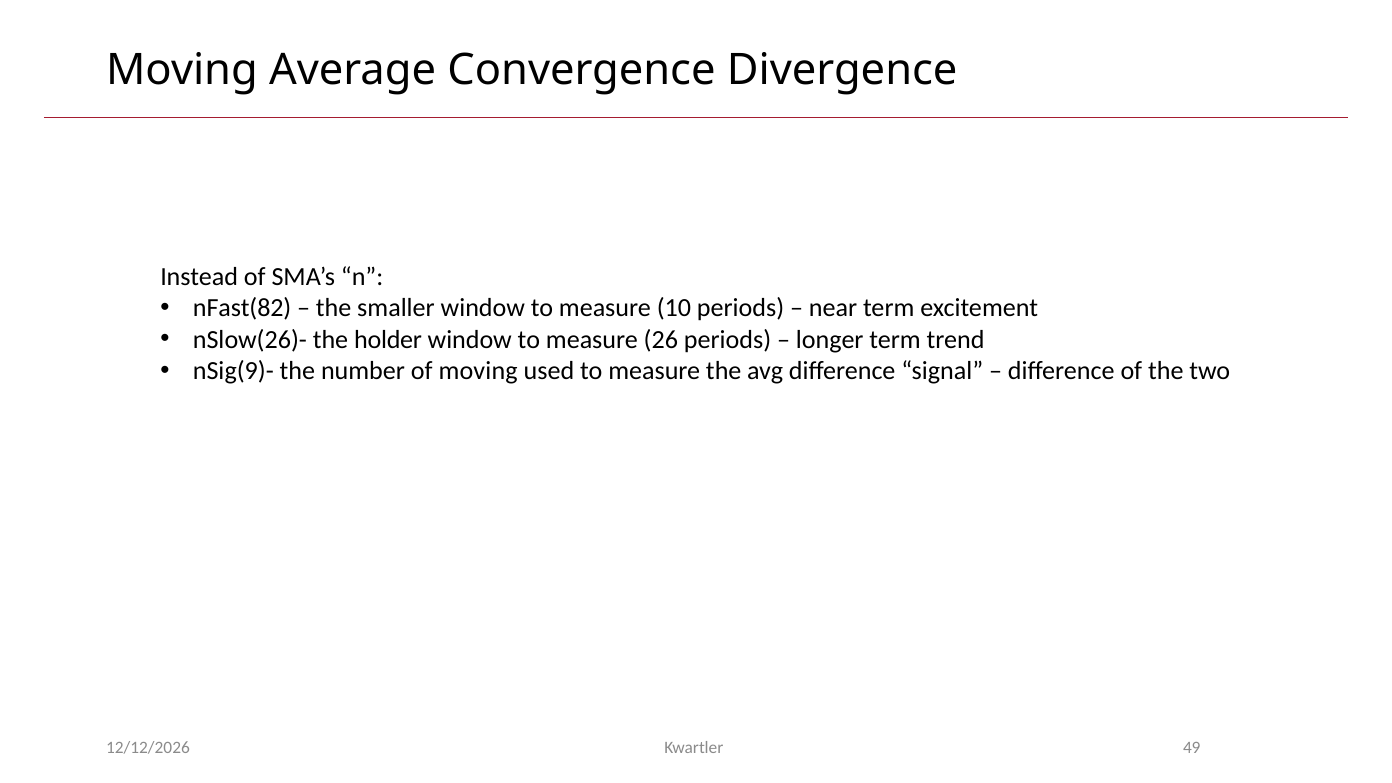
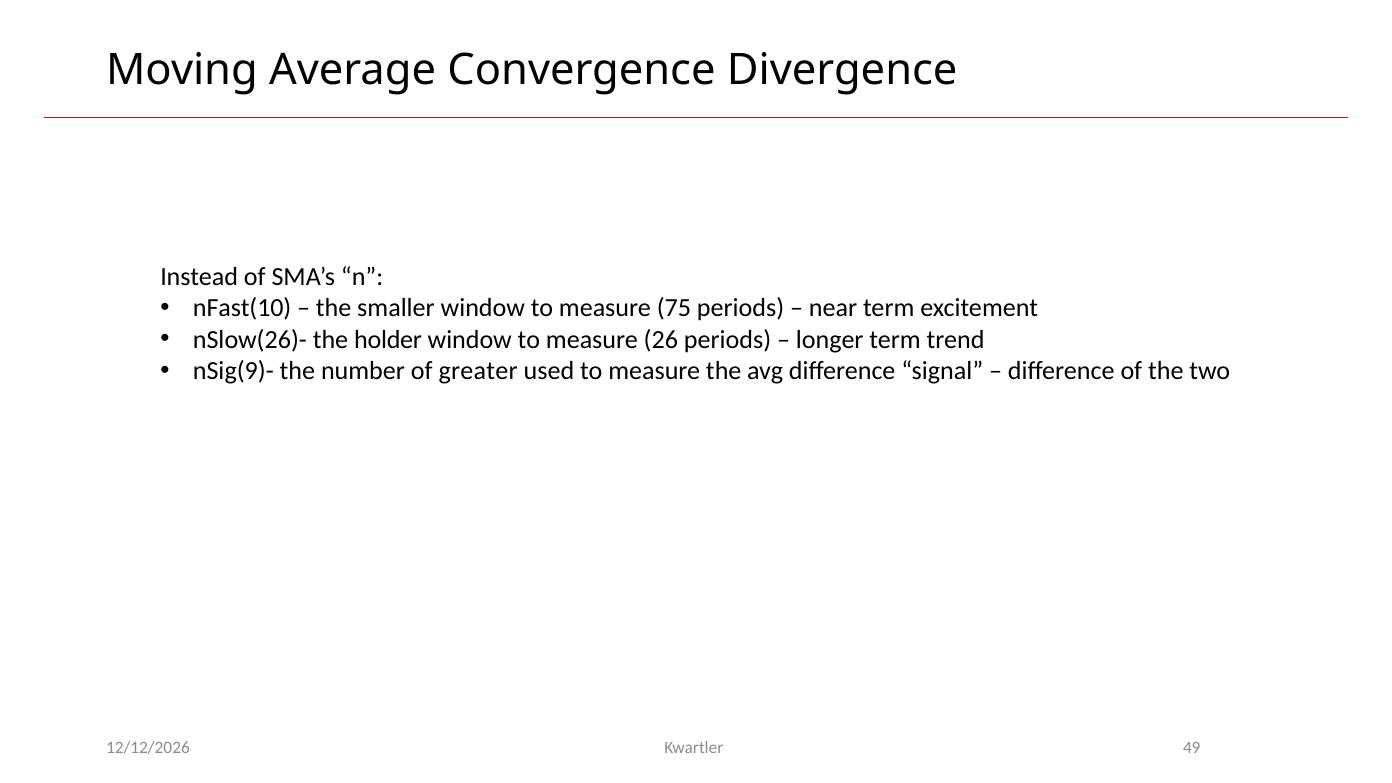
nFast(82: nFast(82 -> nFast(10
10: 10 -> 75
of moving: moving -> greater
